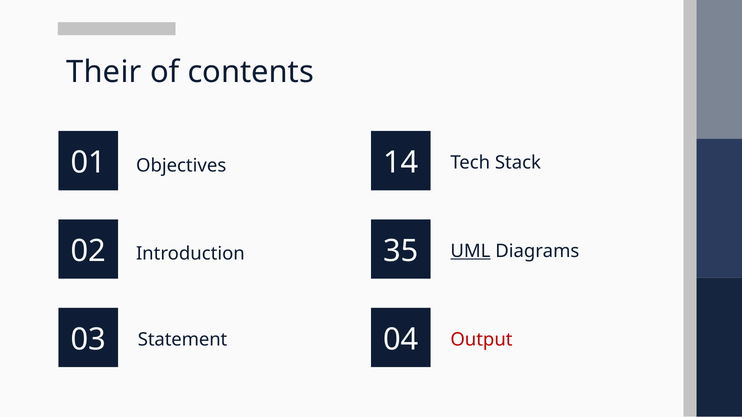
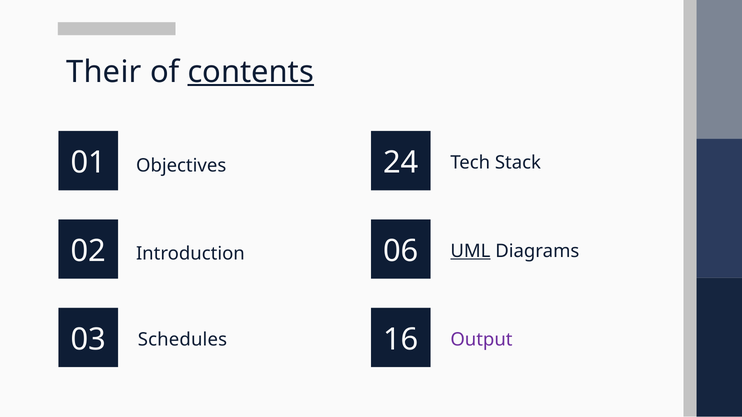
contents underline: none -> present
14: 14 -> 24
35: 35 -> 06
04: 04 -> 16
Statement: Statement -> Schedules
Output colour: red -> purple
